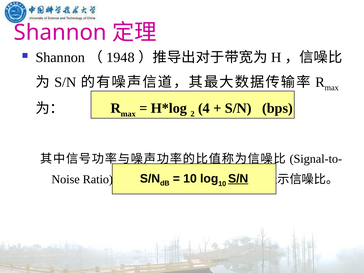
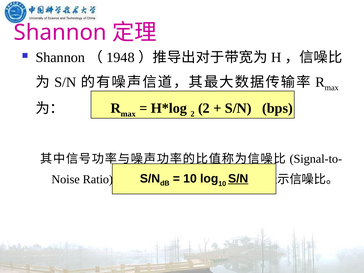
2 4: 4 -> 2
